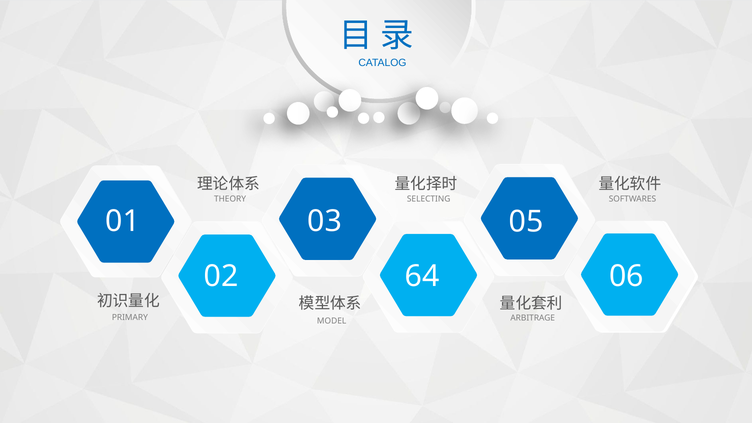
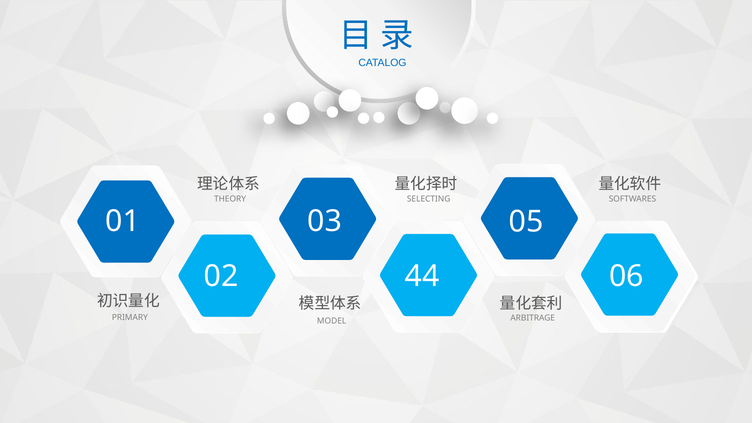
64: 64 -> 44
